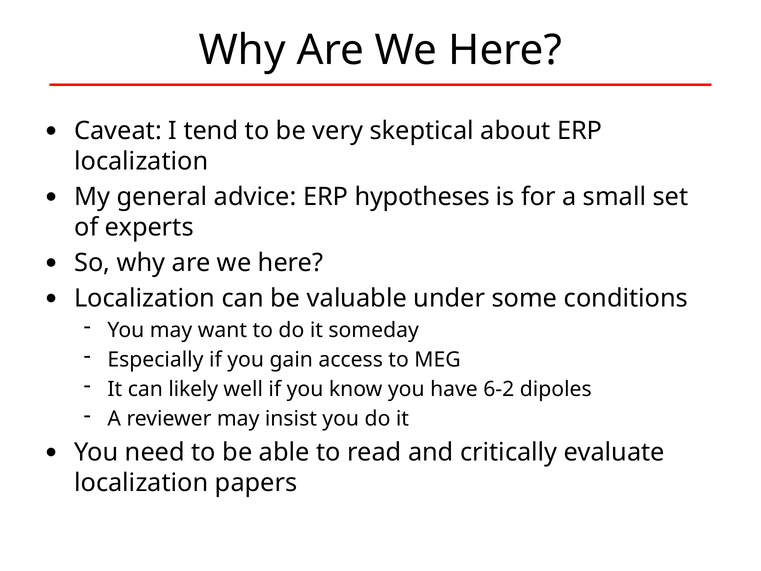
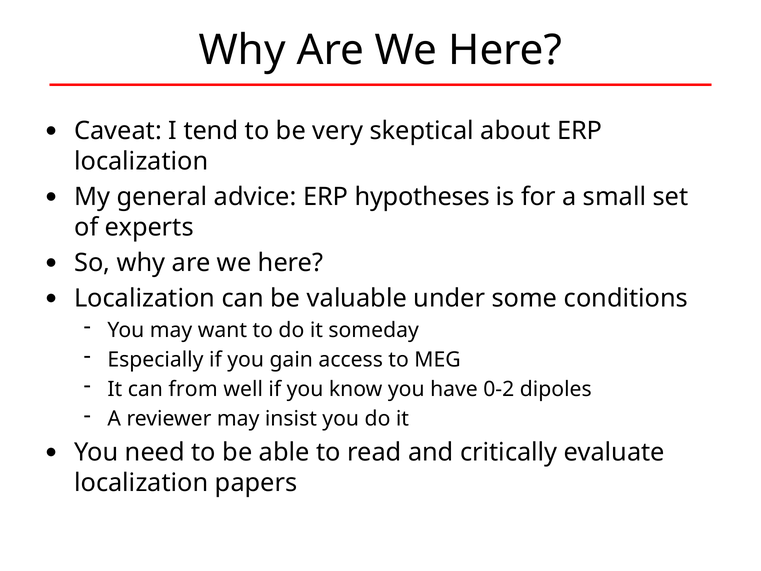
likely: likely -> from
6-2: 6-2 -> 0-2
